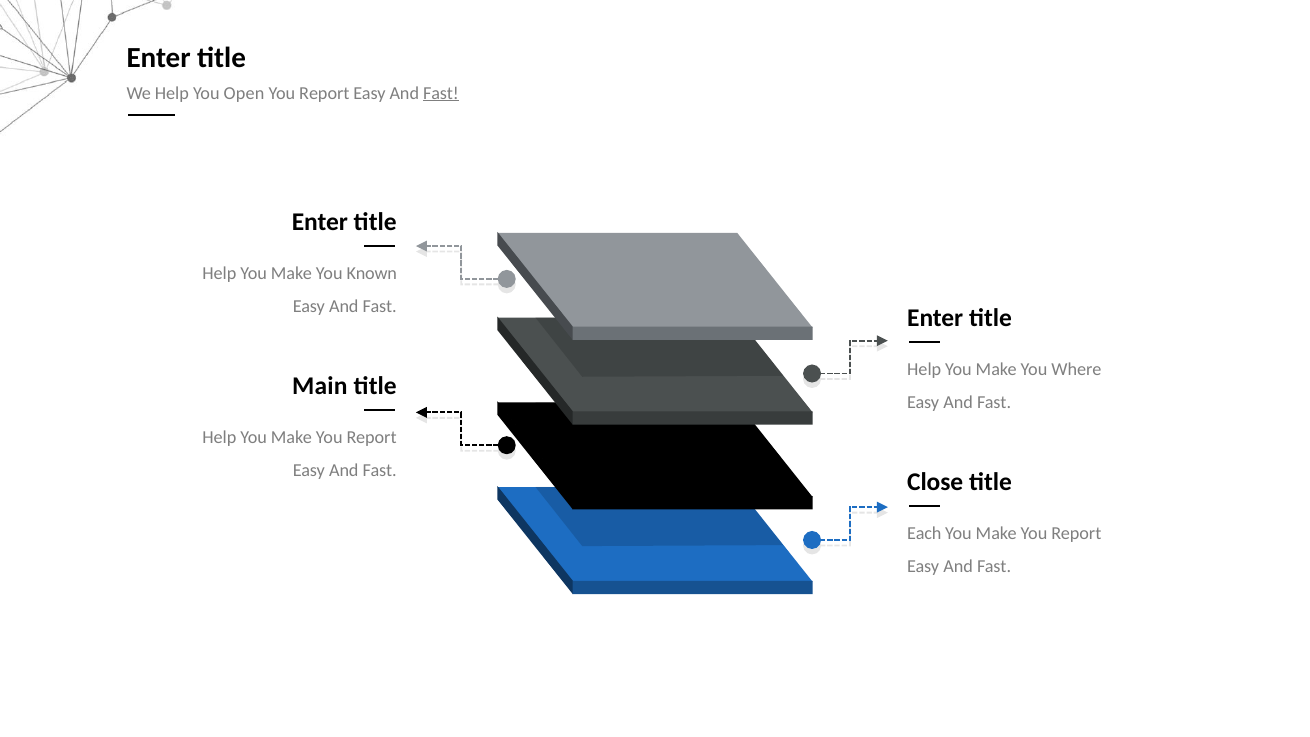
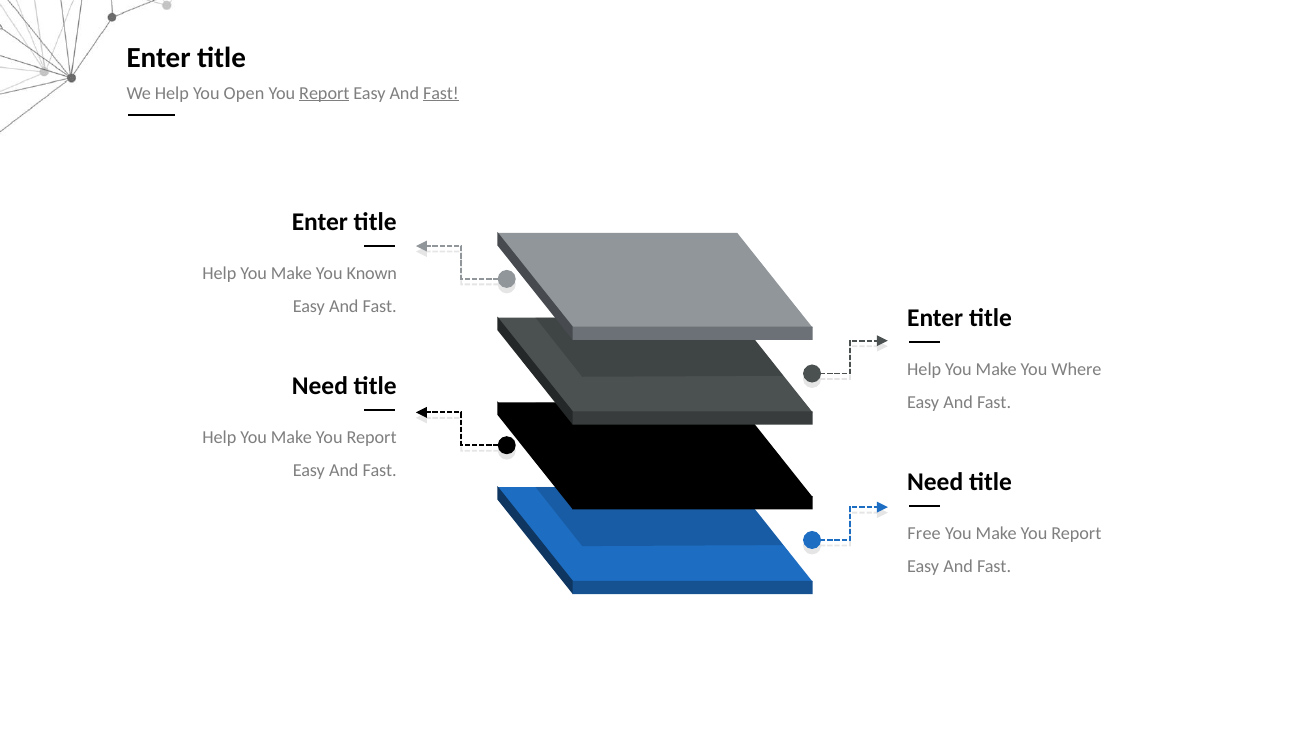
Report at (324, 93) underline: none -> present
Main at (320, 386): Main -> Need
Close at (935, 482): Close -> Need
Each: Each -> Free
